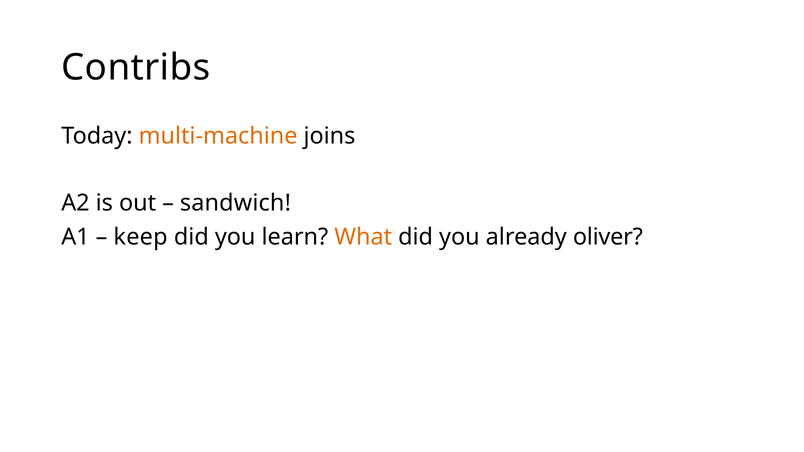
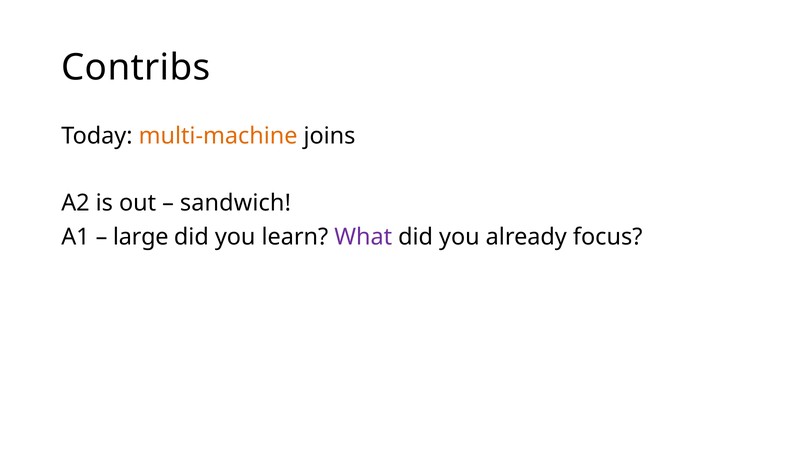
keep: keep -> large
What colour: orange -> purple
oliver: oliver -> focus
